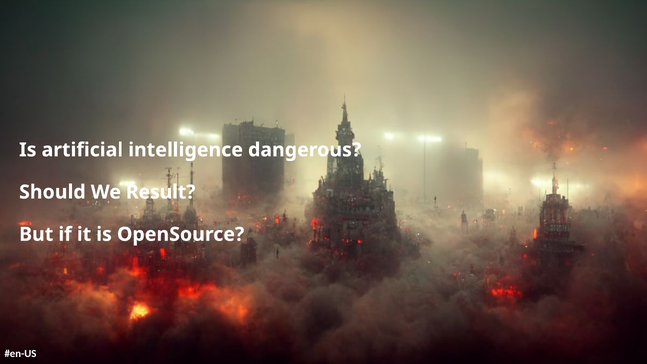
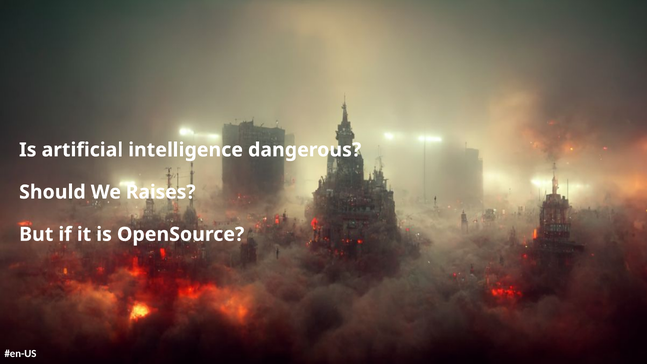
Result: Result -> Raises
